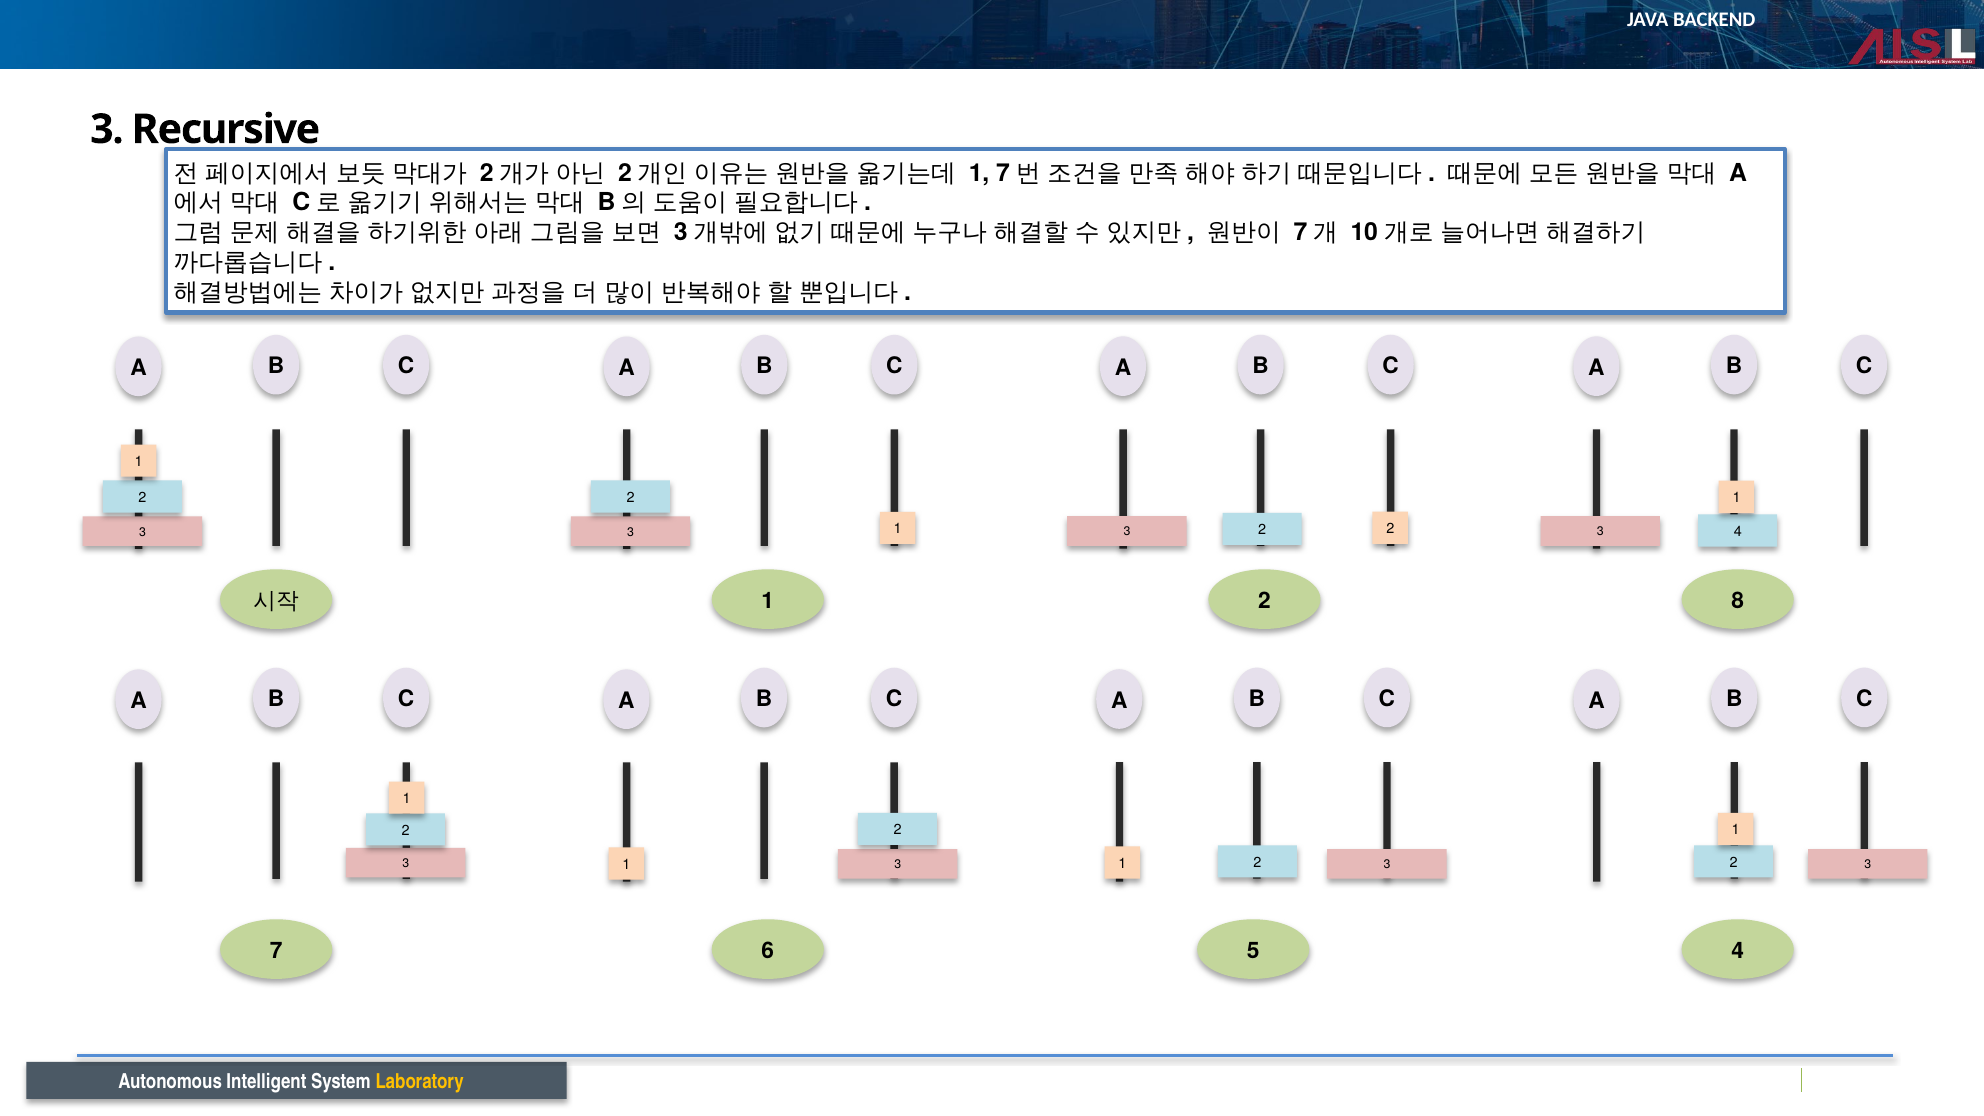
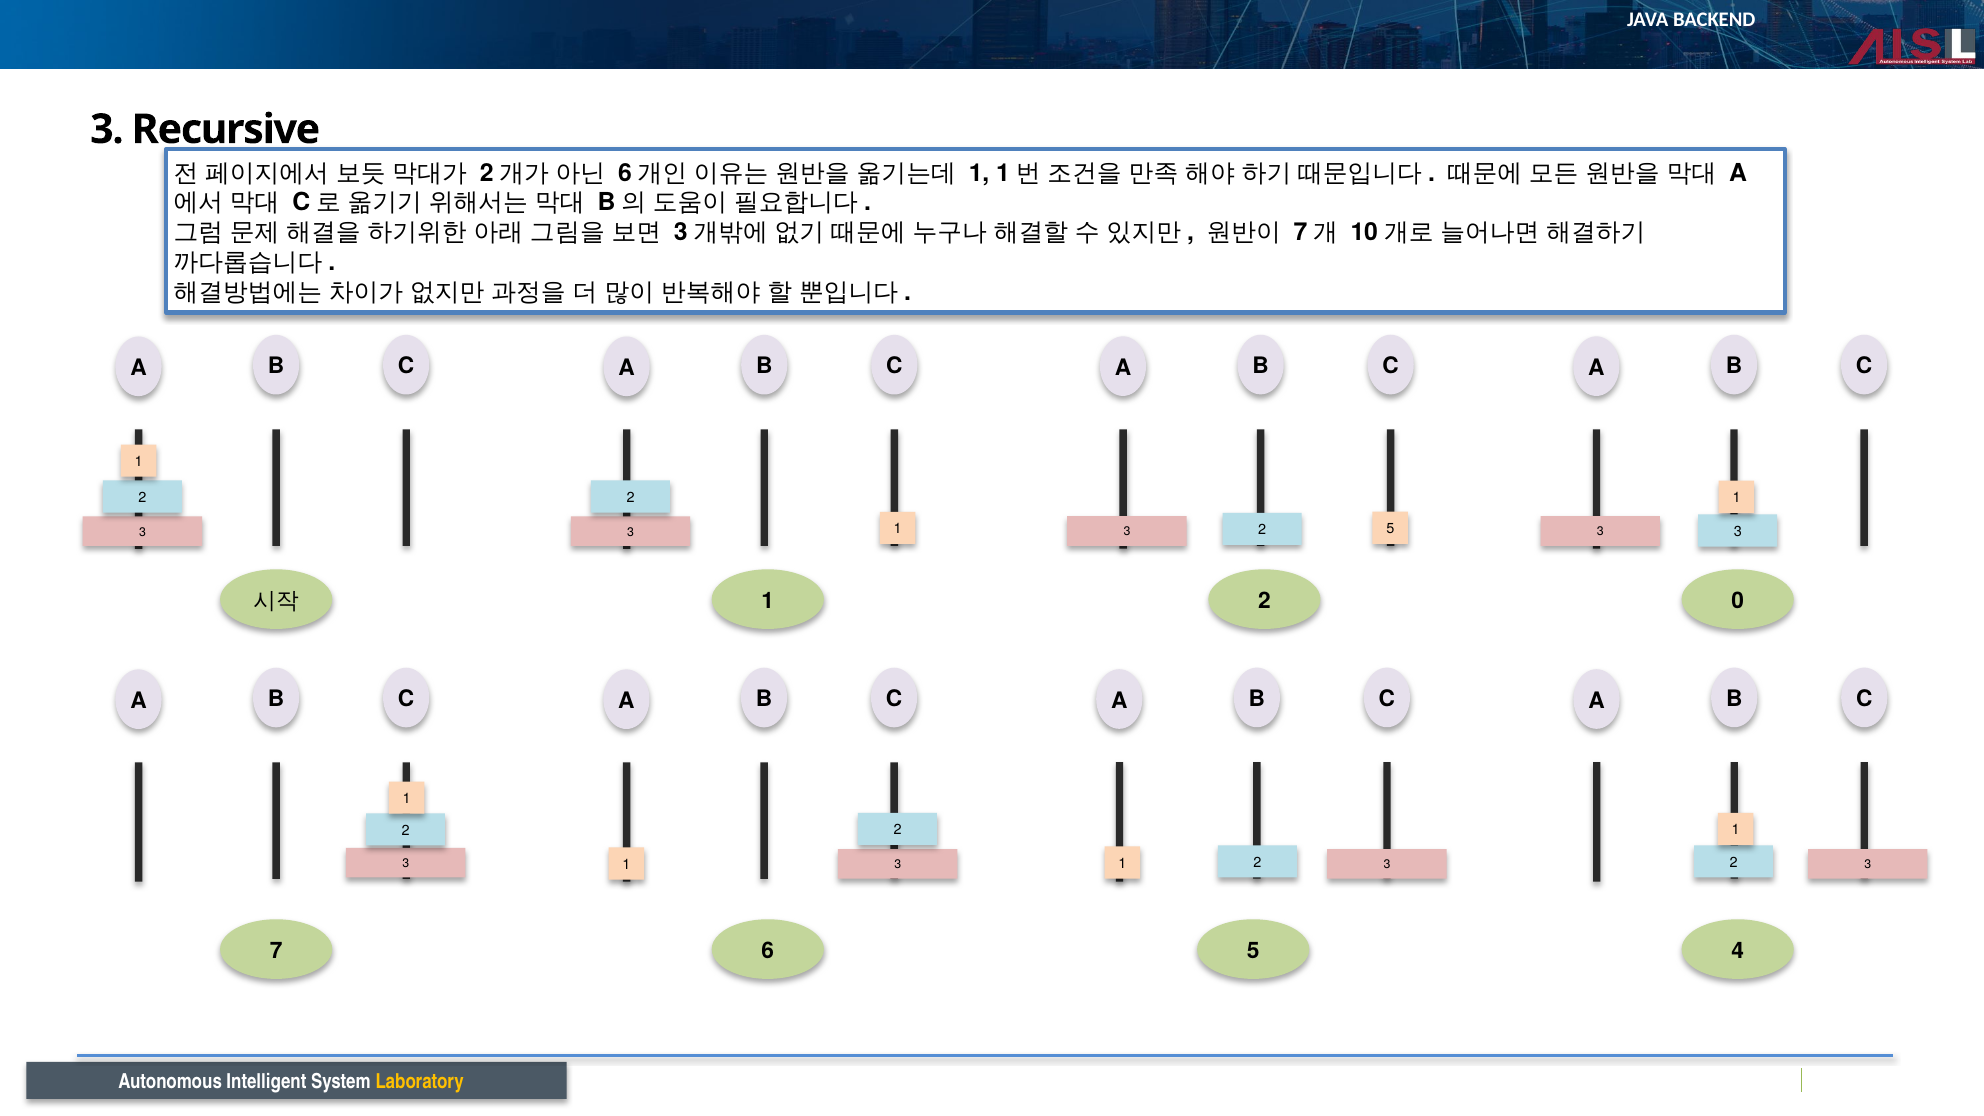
2 at (625, 173): 2 -> 6
1 7: 7 -> 1
2 2: 2 -> 5
3 4: 4 -> 3
8: 8 -> 0
